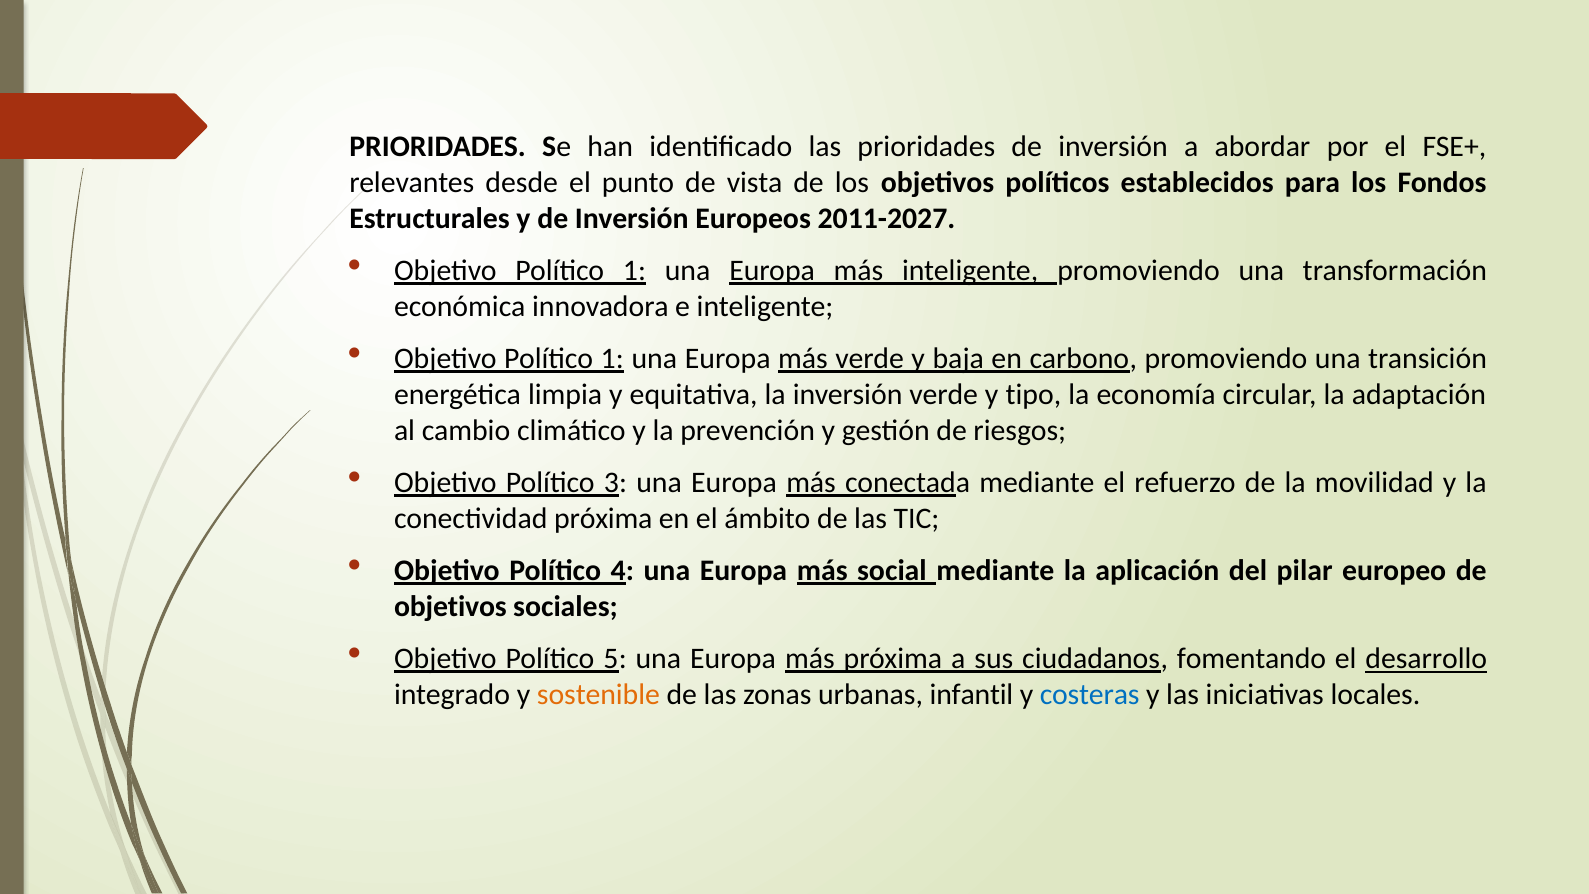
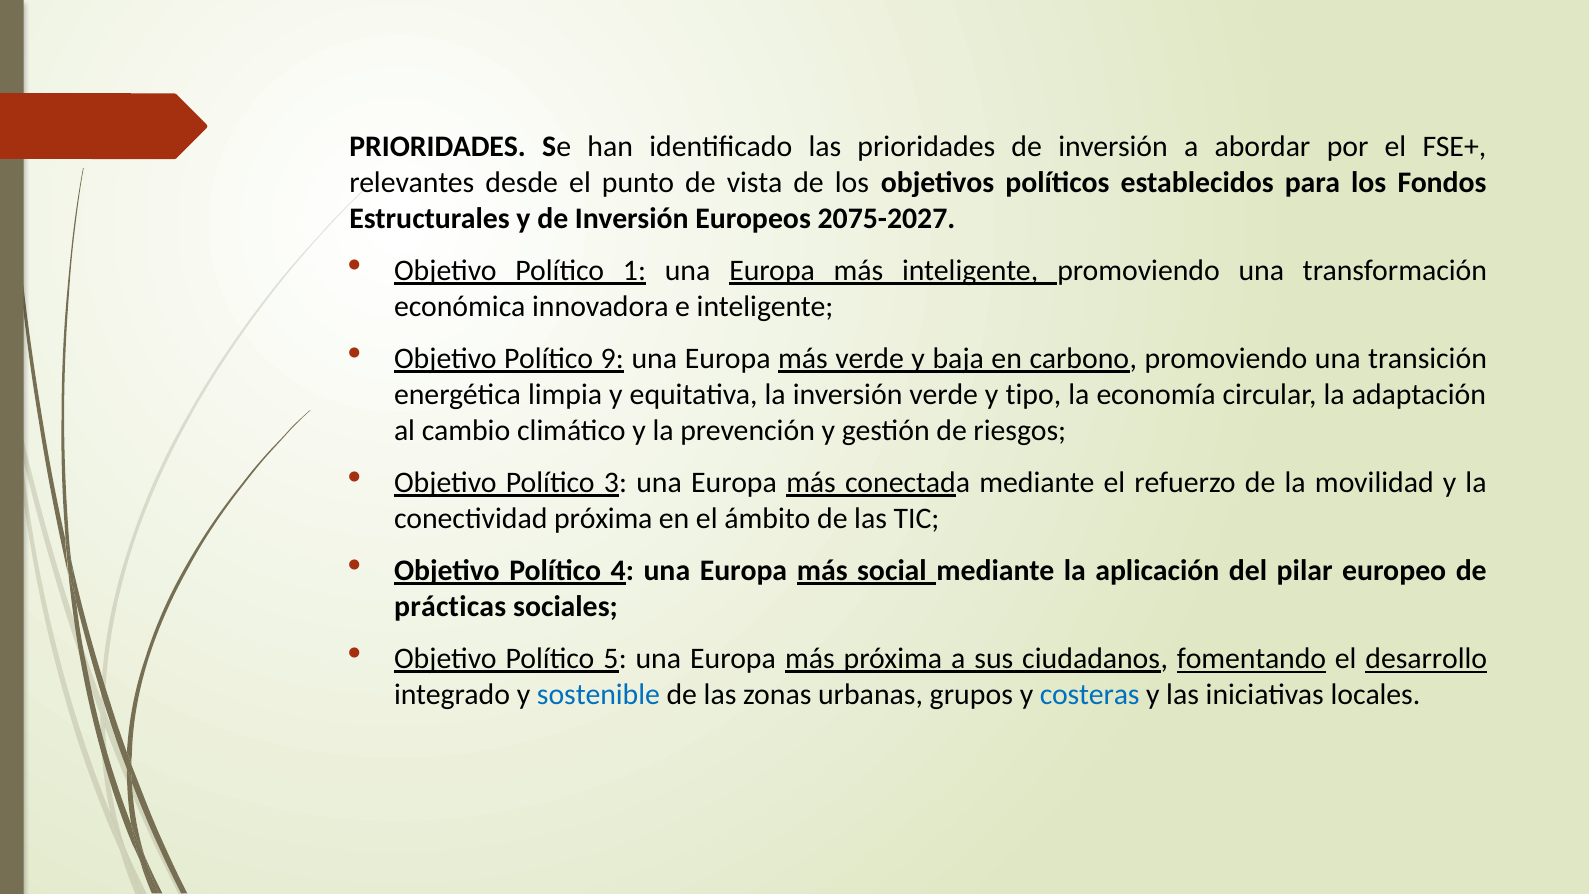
2011-2027: 2011-2027 -> 2075-2027
1 at (612, 359): 1 -> 9
objetivos at (450, 606): objetivos -> prácticas
fomentando underline: none -> present
sostenible colour: orange -> blue
infantil: infantil -> grupos
